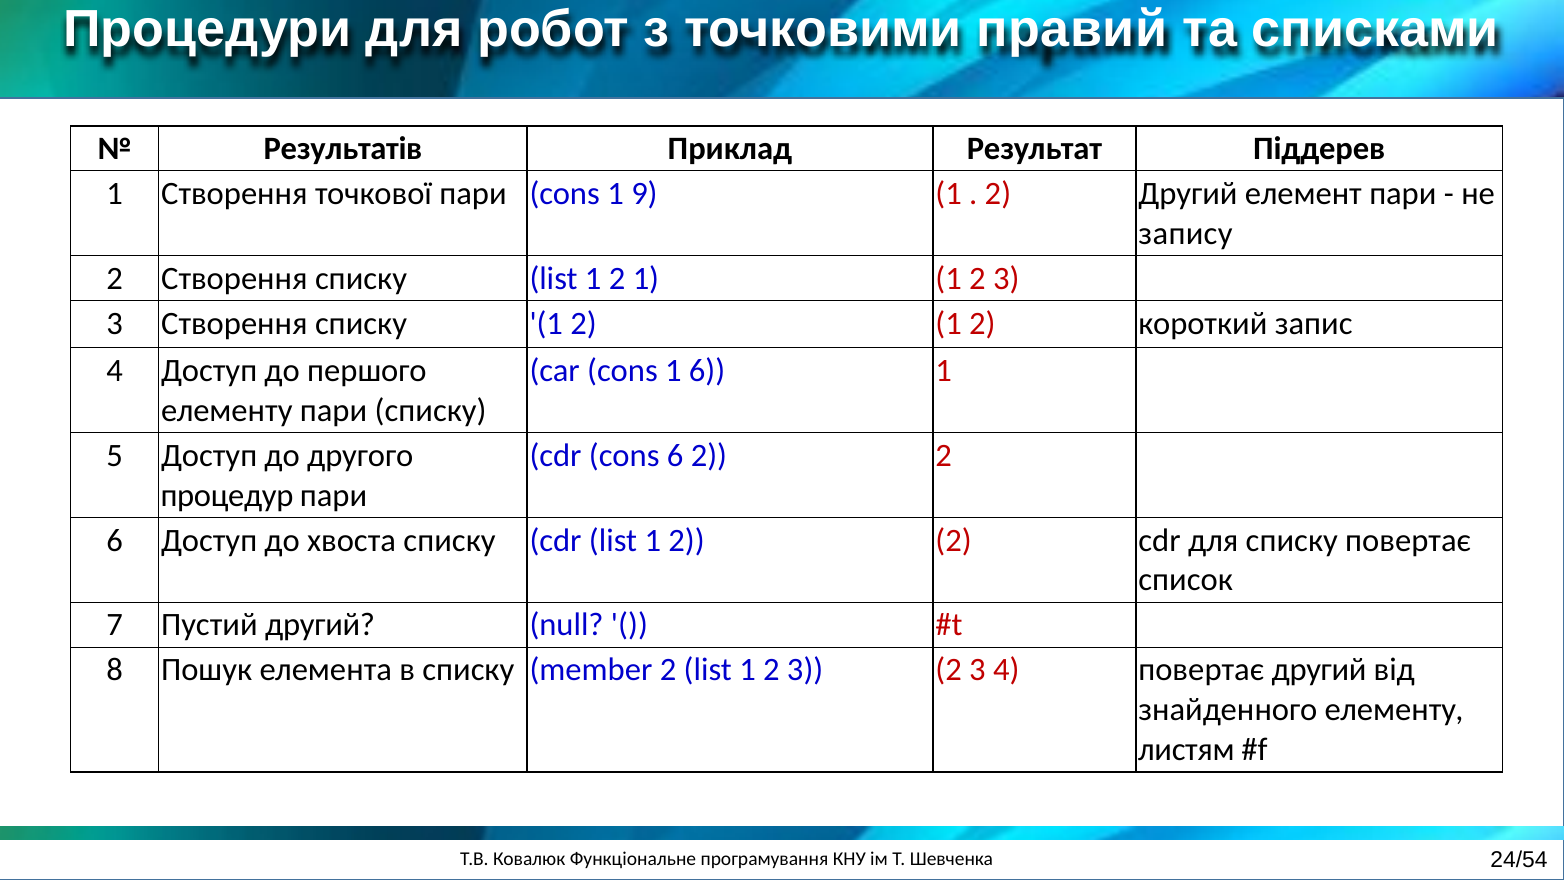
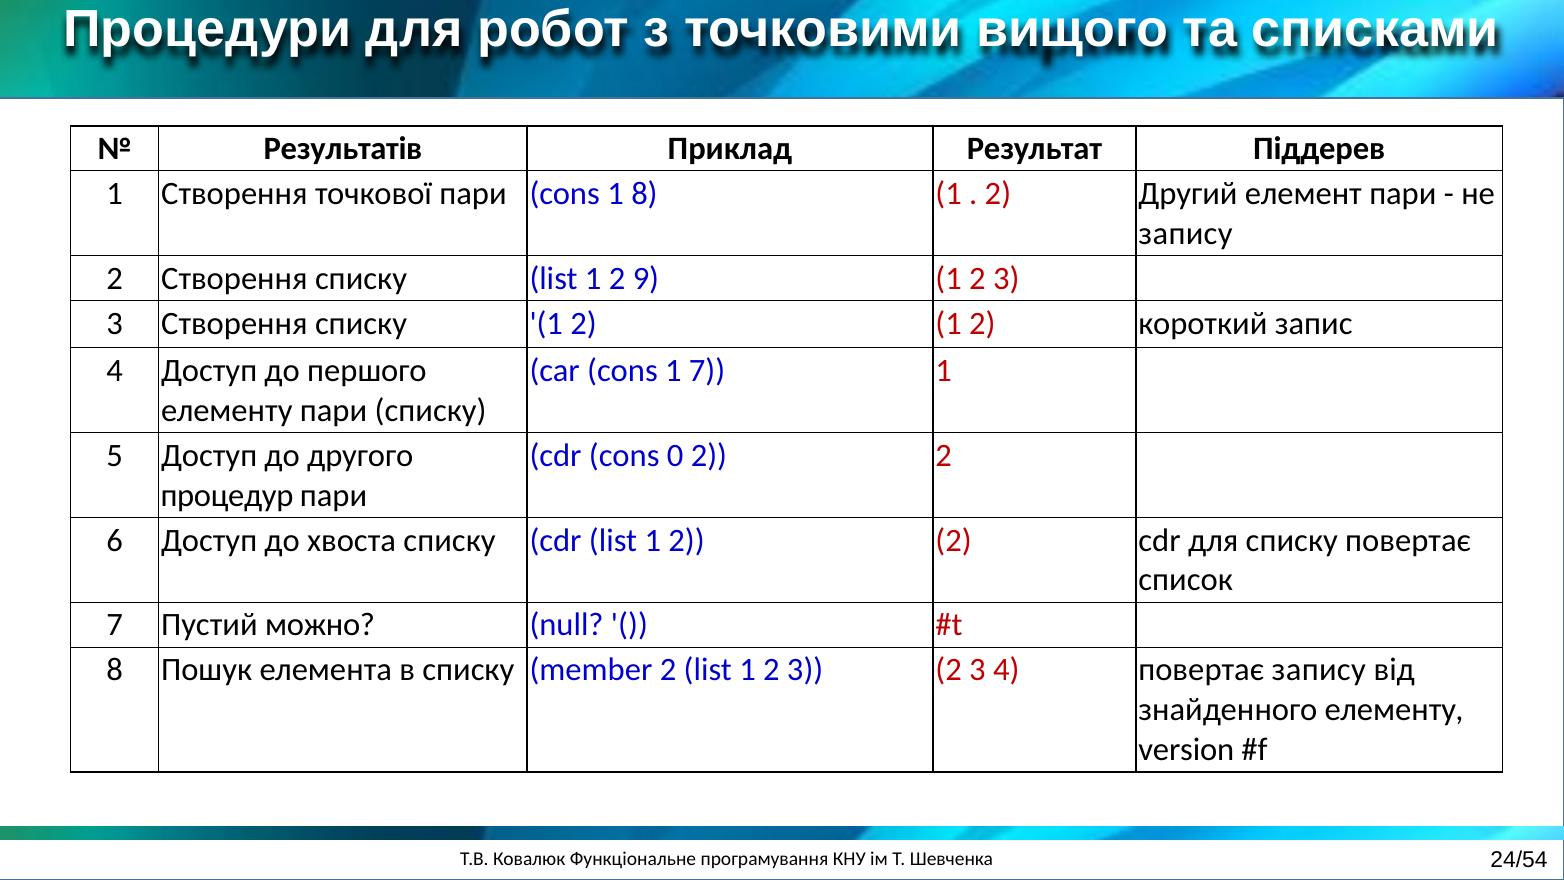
правий: правий -> вищого
1 9: 9 -> 8
list 1 2 1: 1 -> 9
1 6: 6 -> 7
cons 6: 6 -> 0
Пустий другий: другий -> можно
повертає другий: другий -> запису
листям: листям -> version
